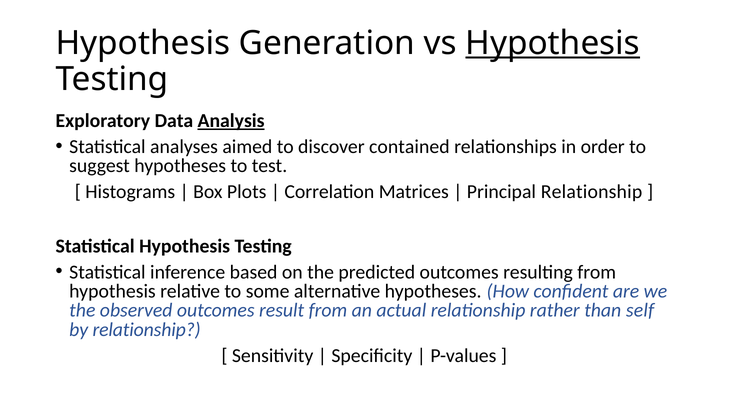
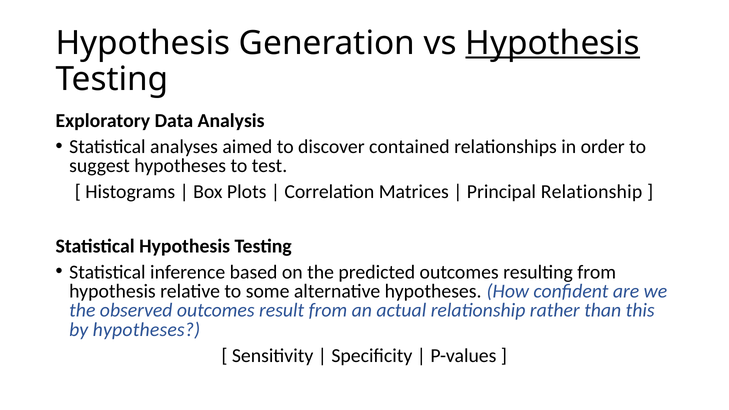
Analysis underline: present -> none
self: self -> this
by relationship: relationship -> hypotheses
